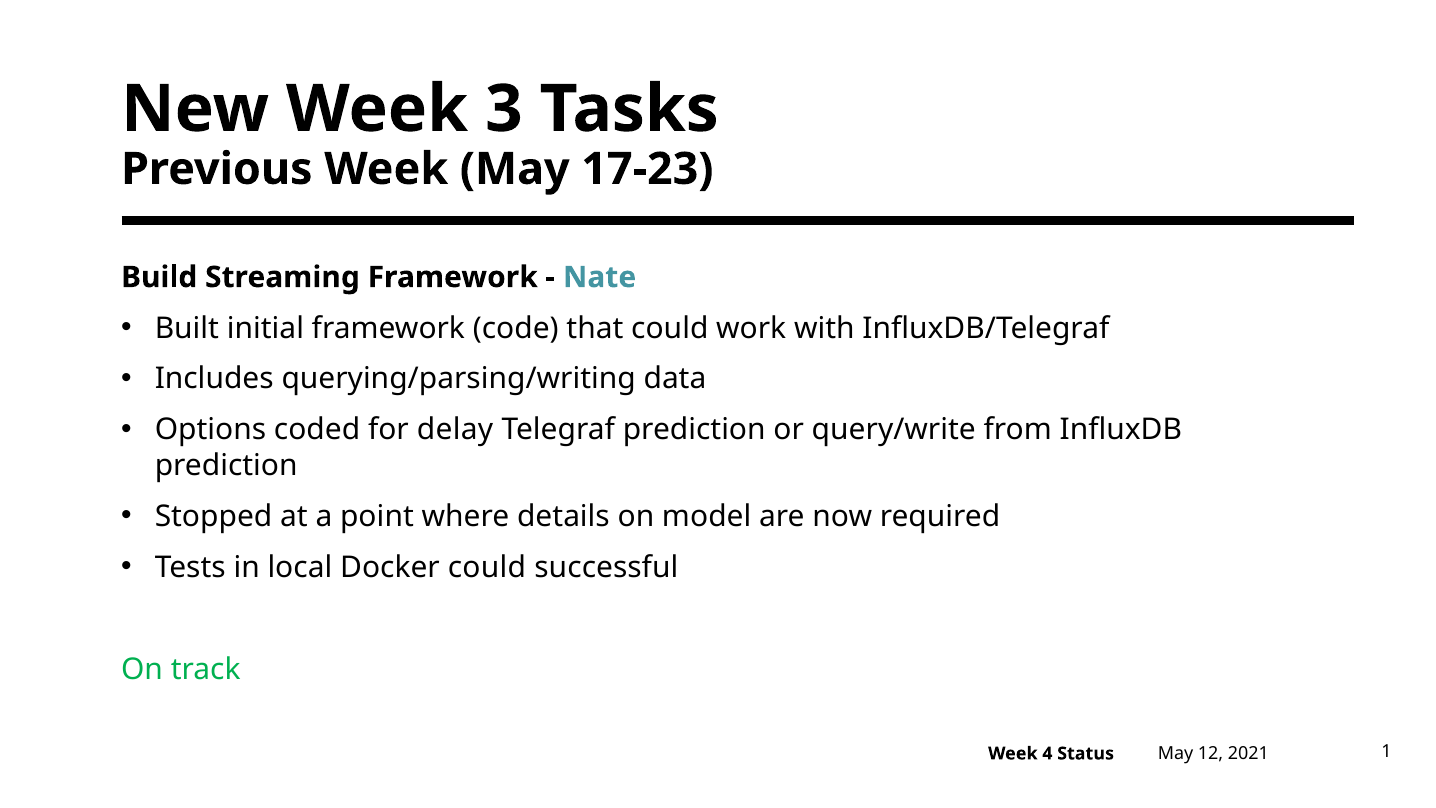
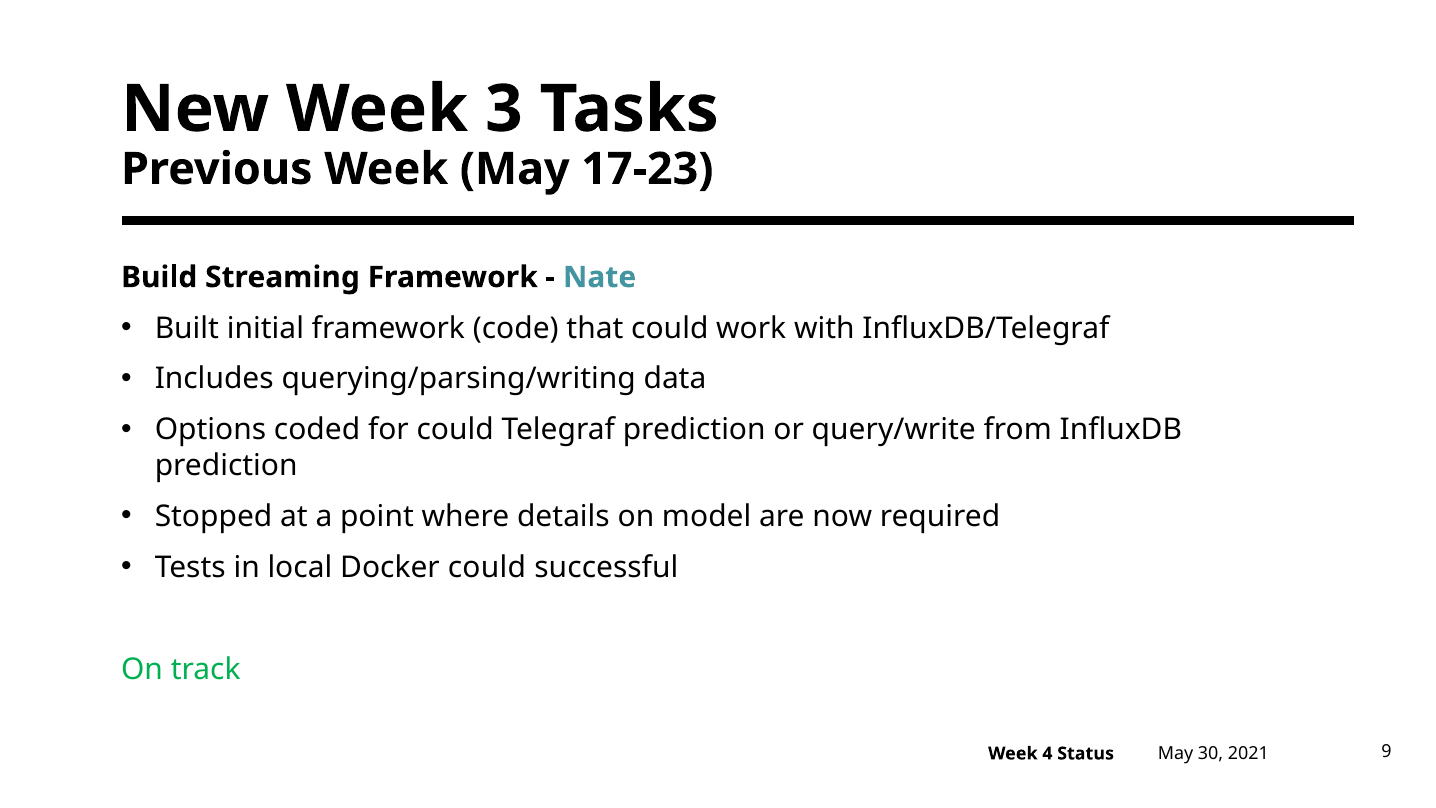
for delay: delay -> could
12: 12 -> 30
1: 1 -> 9
